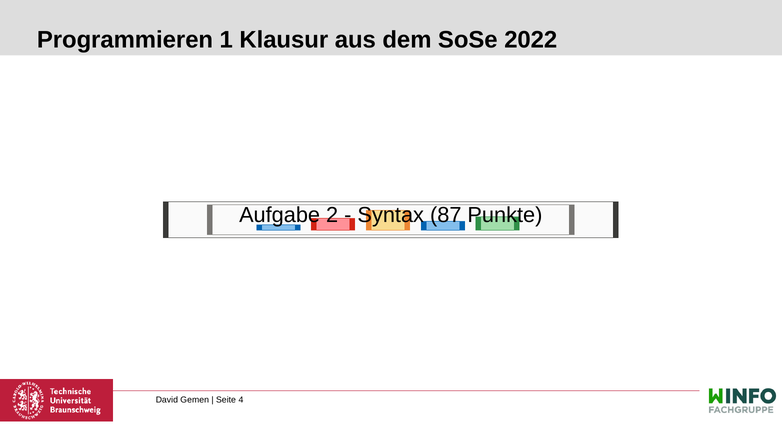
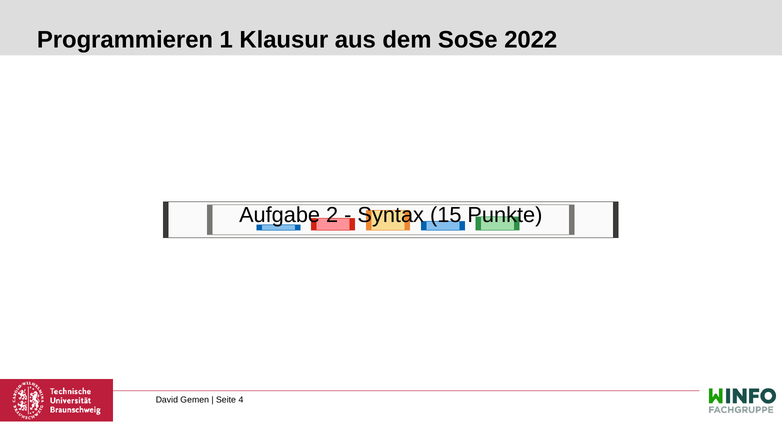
87: 87 -> 15
